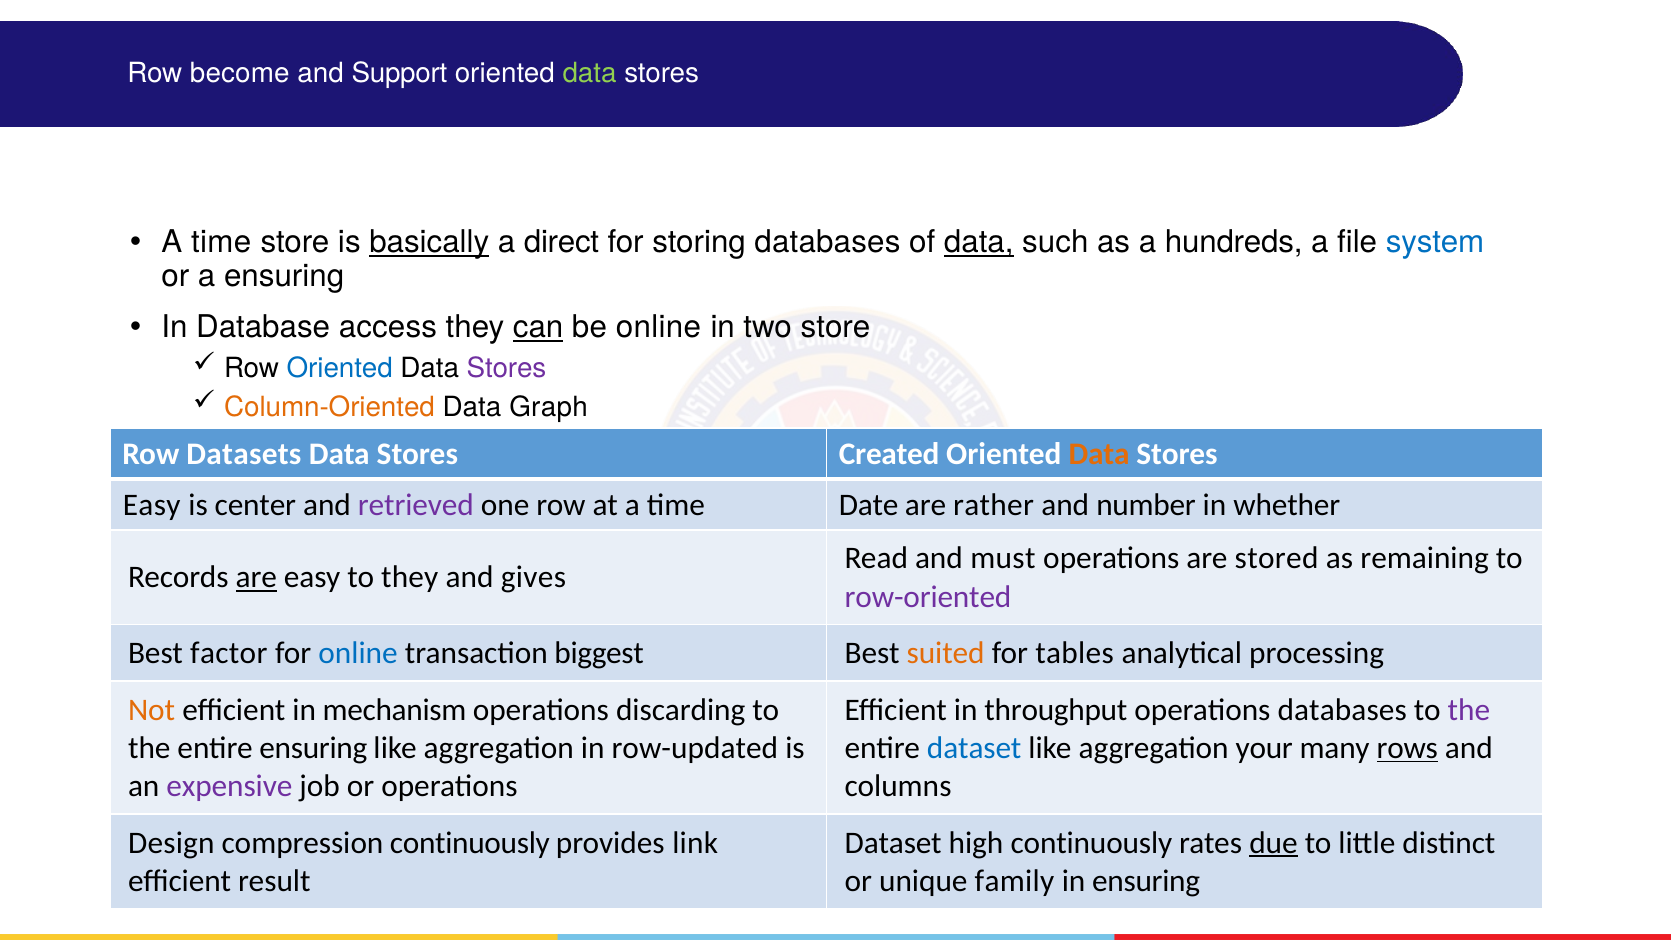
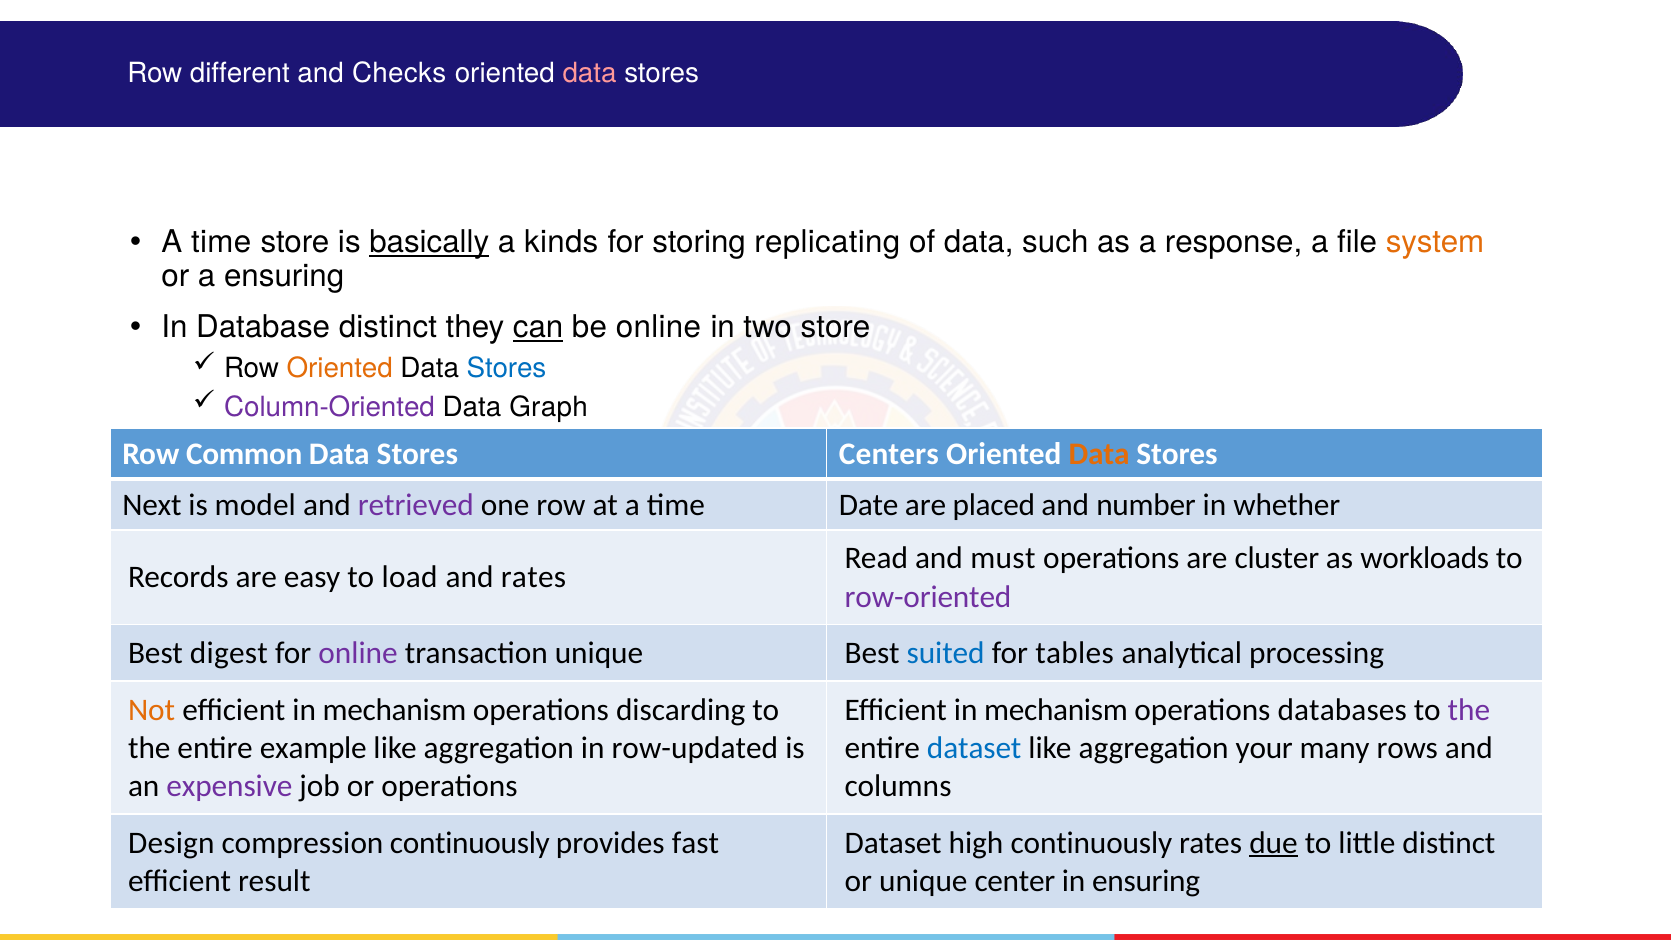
become: become -> different
Support: Support -> Checks
data at (590, 73) colour: light green -> pink
direct: direct -> kinds
storing databases: databases -> replicating
data at (979, 242) underline: present -> none
hundreds: hundreds -> response
system colour: blue -> orange
Database access: access -> distinct
Oriented at (340, 368) colour: blue -> orange
Stores at (507, 368) colour: purple -> blue
Column-Oriented colour: orange -> purple
Datasets: Datasets -> Common
Created: Created -> Centers
Easy at (152, 505): Easy -> Next
center: center -> model
rather: rather -> placed
stored: stored -> cluster
remaining: remaining -> workloads
are at (256, 578) underline: present -> none
to they: they -> load
and gives: gives -> rates
factor: factor -> digest
online at (358, 653) colour: blue -> purple
transaction biggest: biggest -> unique
suited colour: orange -> blue
throughput at (1056, 710): throughput -> mechanism
entire ensuring: ensuring -> example
rows underline: present -> none
link: link -> fast
family: family -> center
